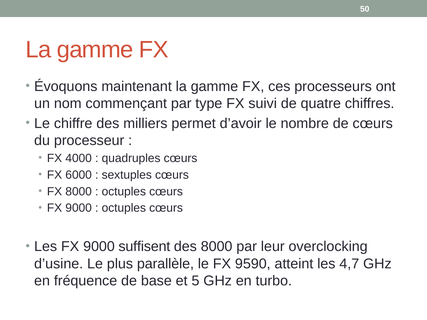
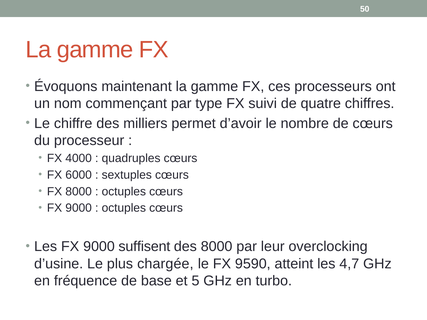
parallèle: parallèle -> chargée
